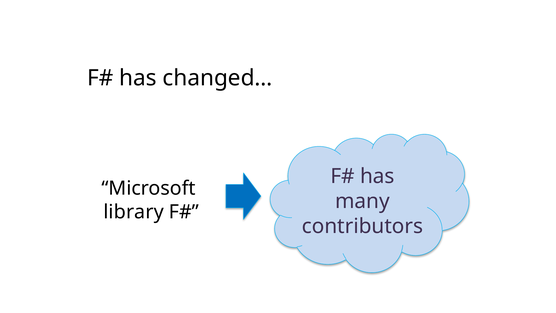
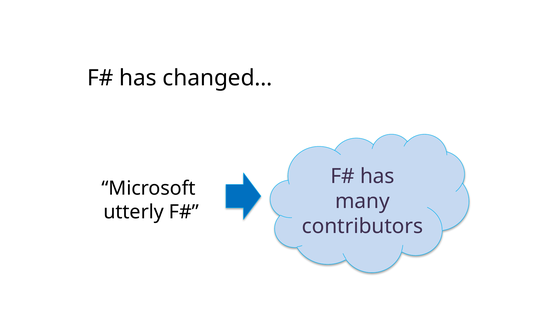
library: library -> utterly
